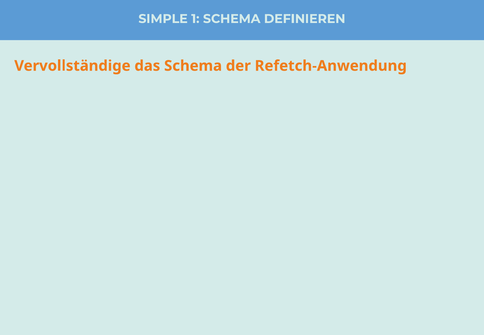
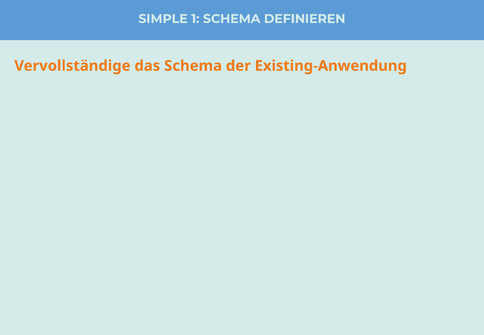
Refetch-Anwendung: Refetch-Anwendung -> Existing-Anwendung
